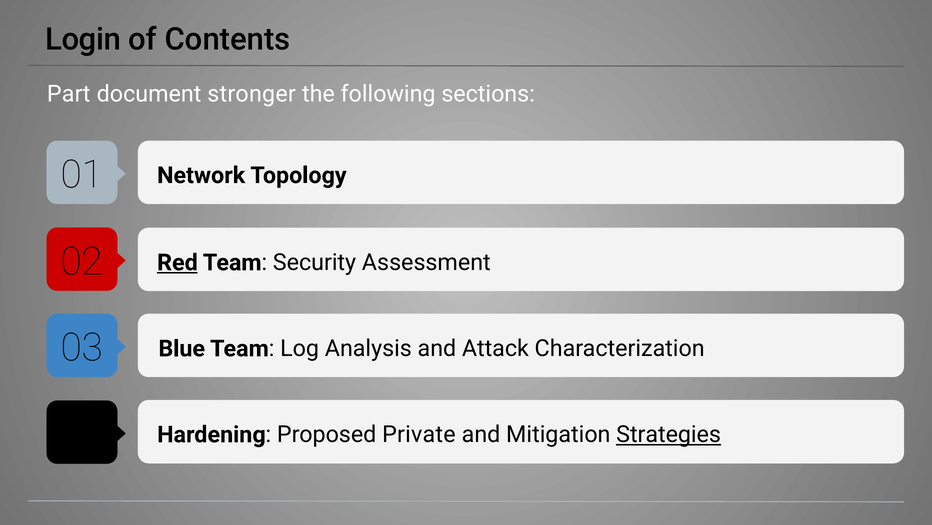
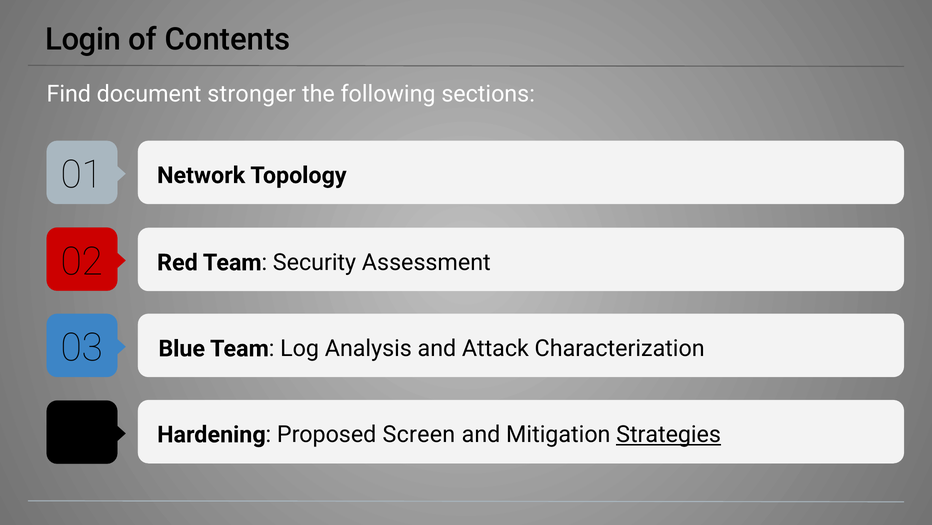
Part: Part -> Find
Red underline: present -> none
Private: Private -> Screen
